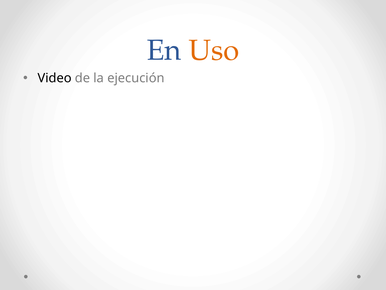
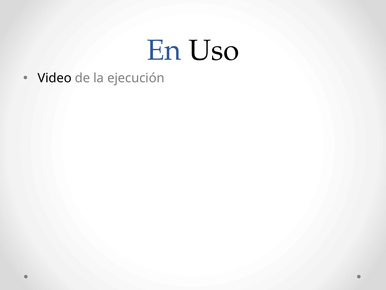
Uso colour: orange -> black
